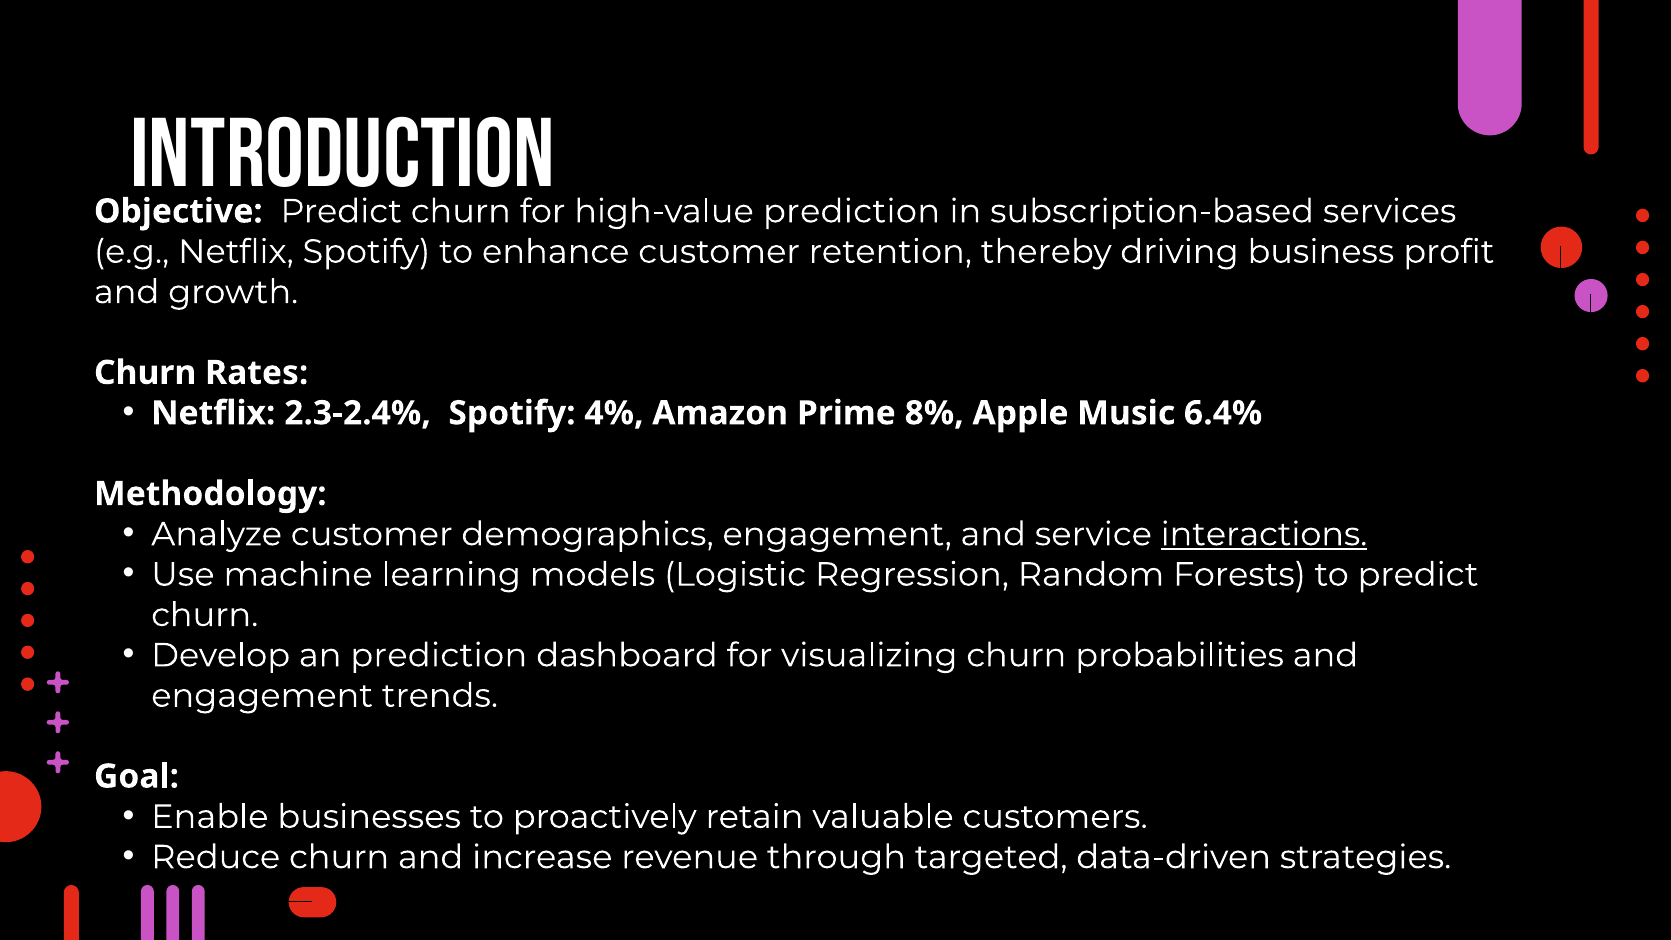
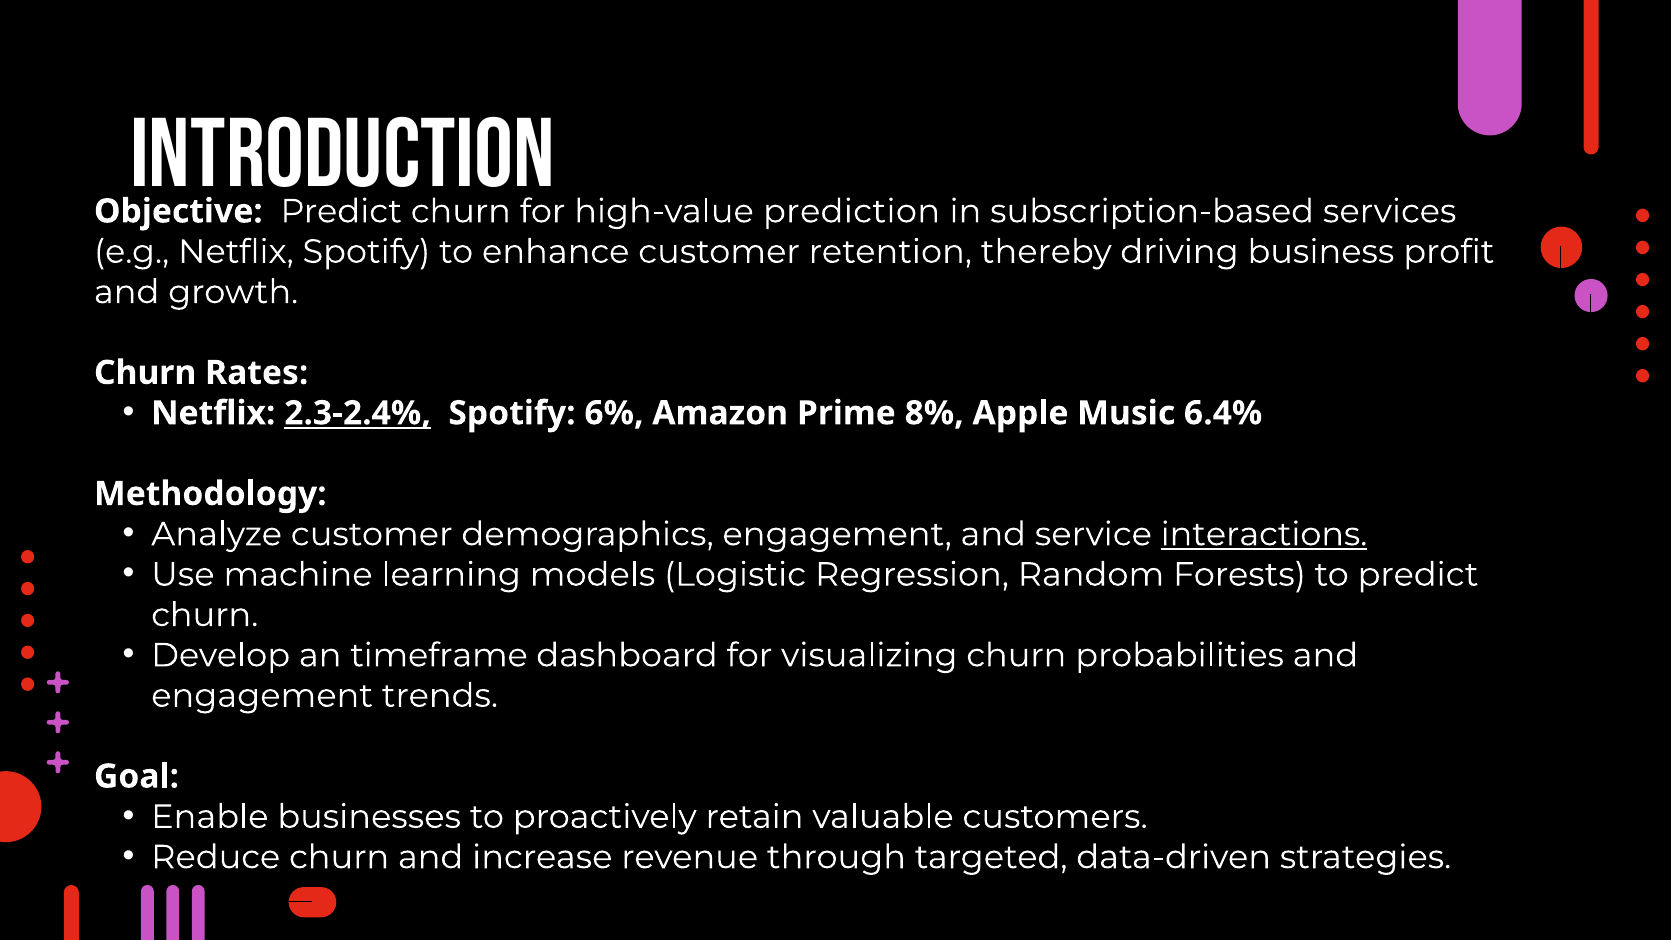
2.3-2.4% underline: none -> present
4%: 4% -> 6%
an prediction: prediction -> timeframe
